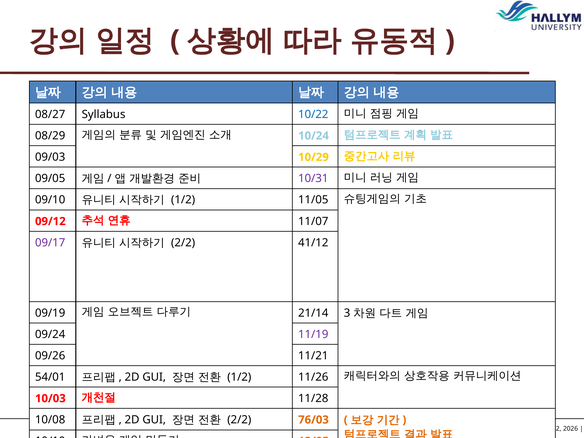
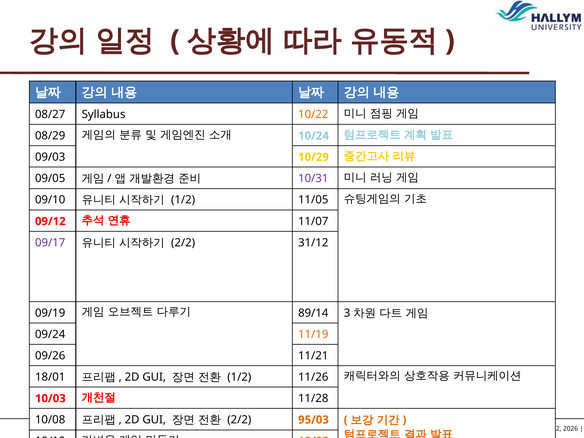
10/22 colour: blue -> orange
41/12: 41/12 -> 31/12
21/14: 21/14 -> 89/14
11/19 colour: purple -> orange
54/01: 54/01 -> 18/01
76/03: 76/03 -> 95/03
